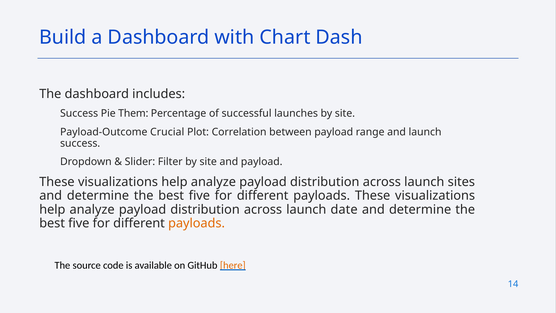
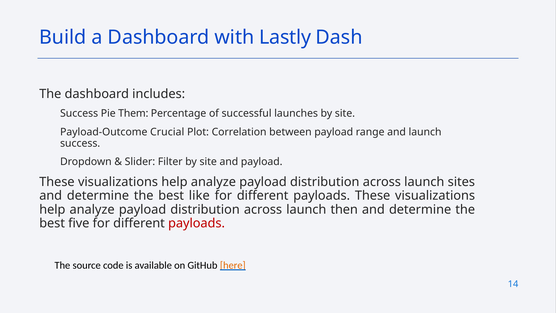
Chart: Chart -> Lastly
five at (199, 196): five -> like
date: date -> then
payloads at (197, 223) colour: orange -> red
